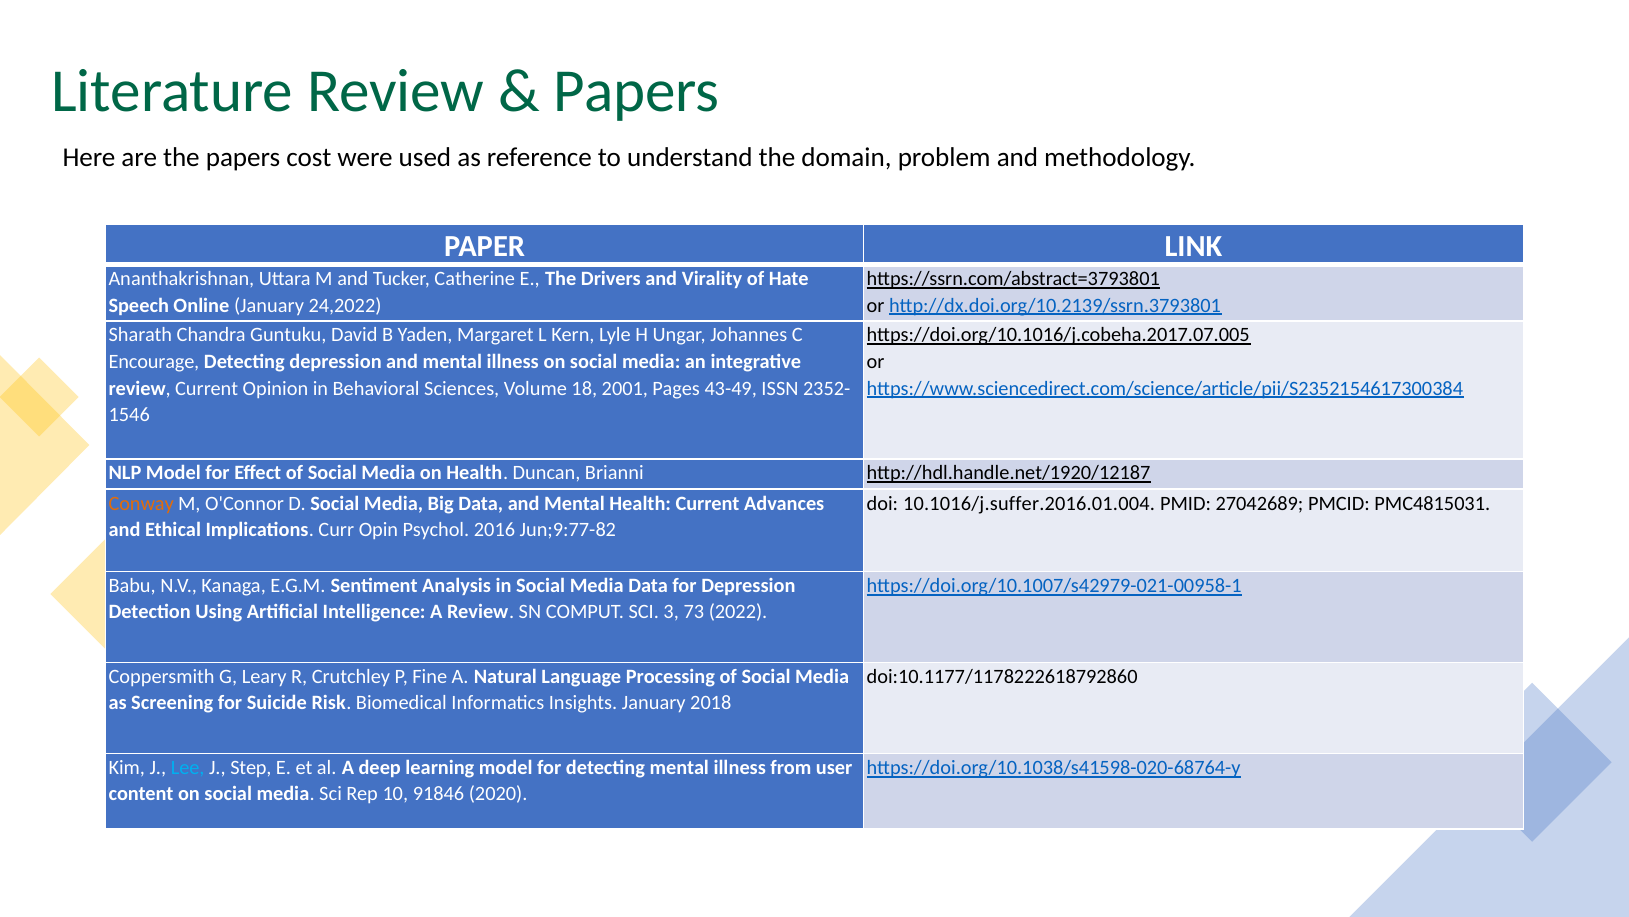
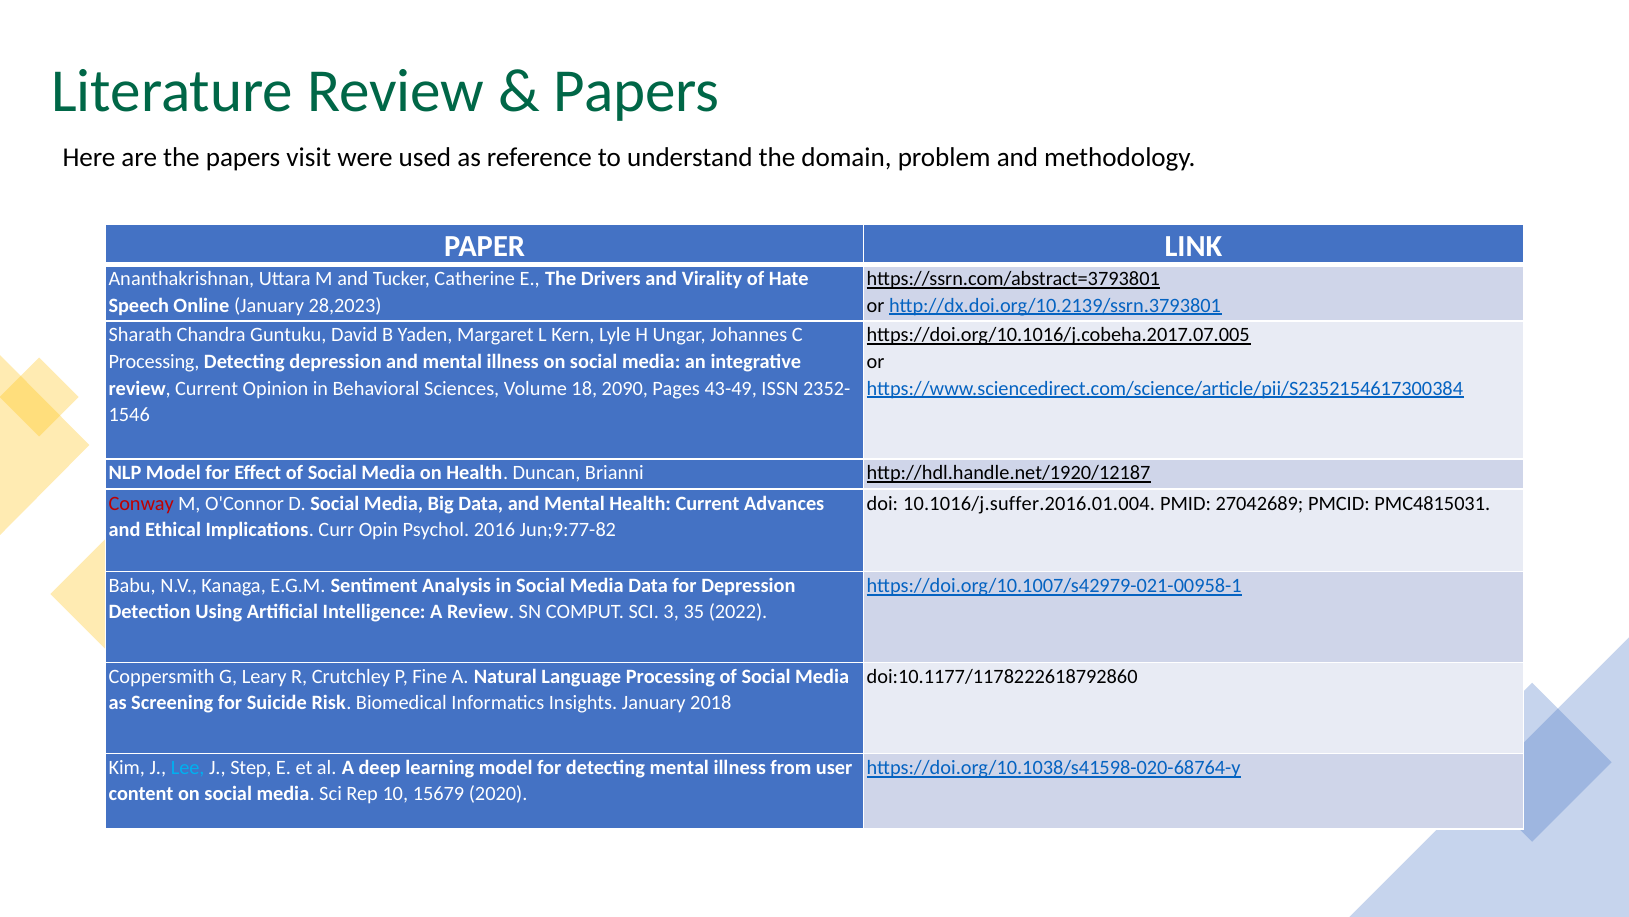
cost: cost -> visit
24,2022: 24,2022 -> 28,2023
Encourage at (154, 361): Encourage -> Processing
2001: 2001 -> 2090
Conway colour: orange -> red
73: 73 -> 35
91846: 91846 -> 15679
